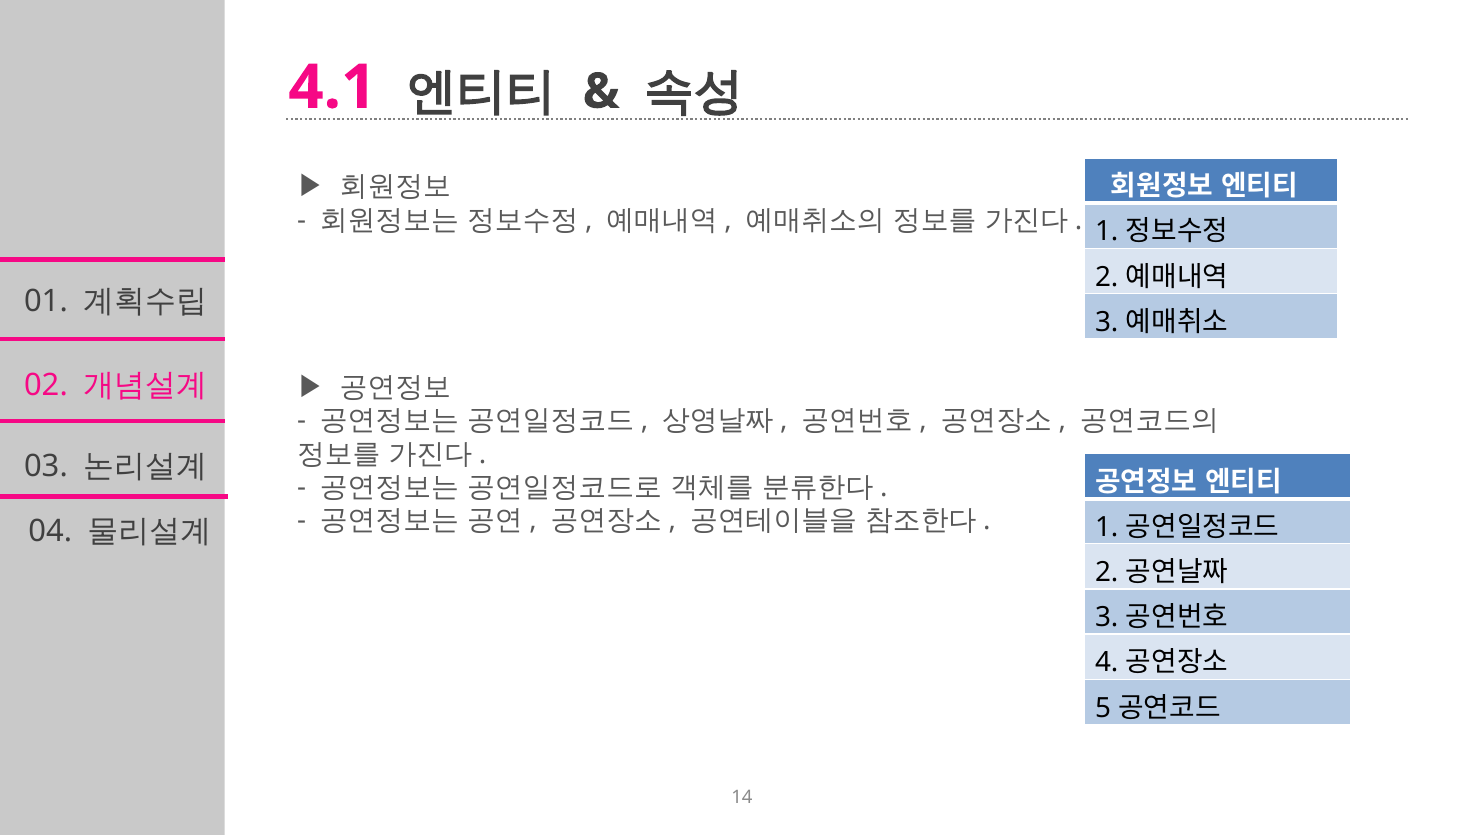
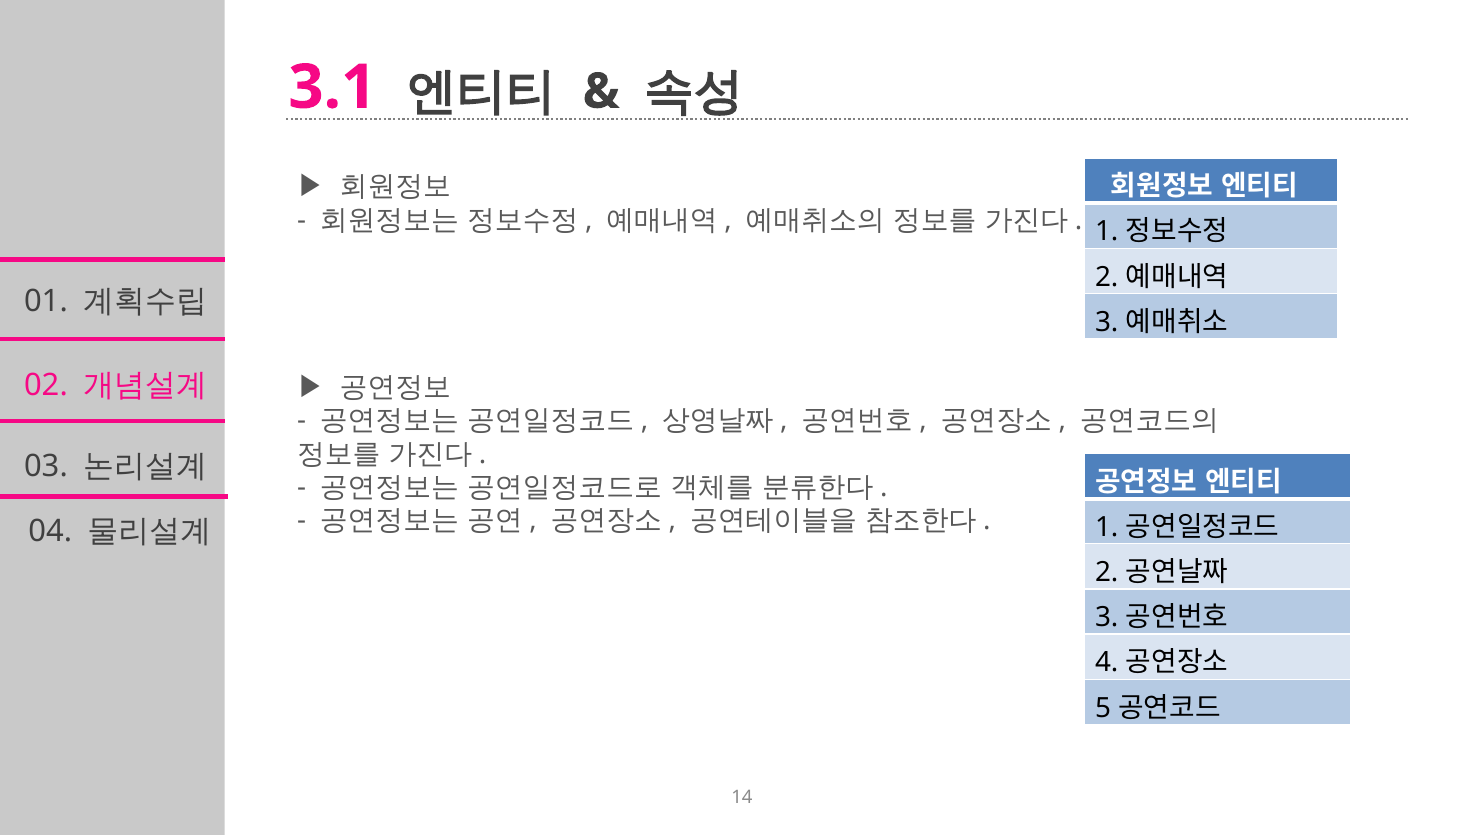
4.1: 4.1 -> 3.1
